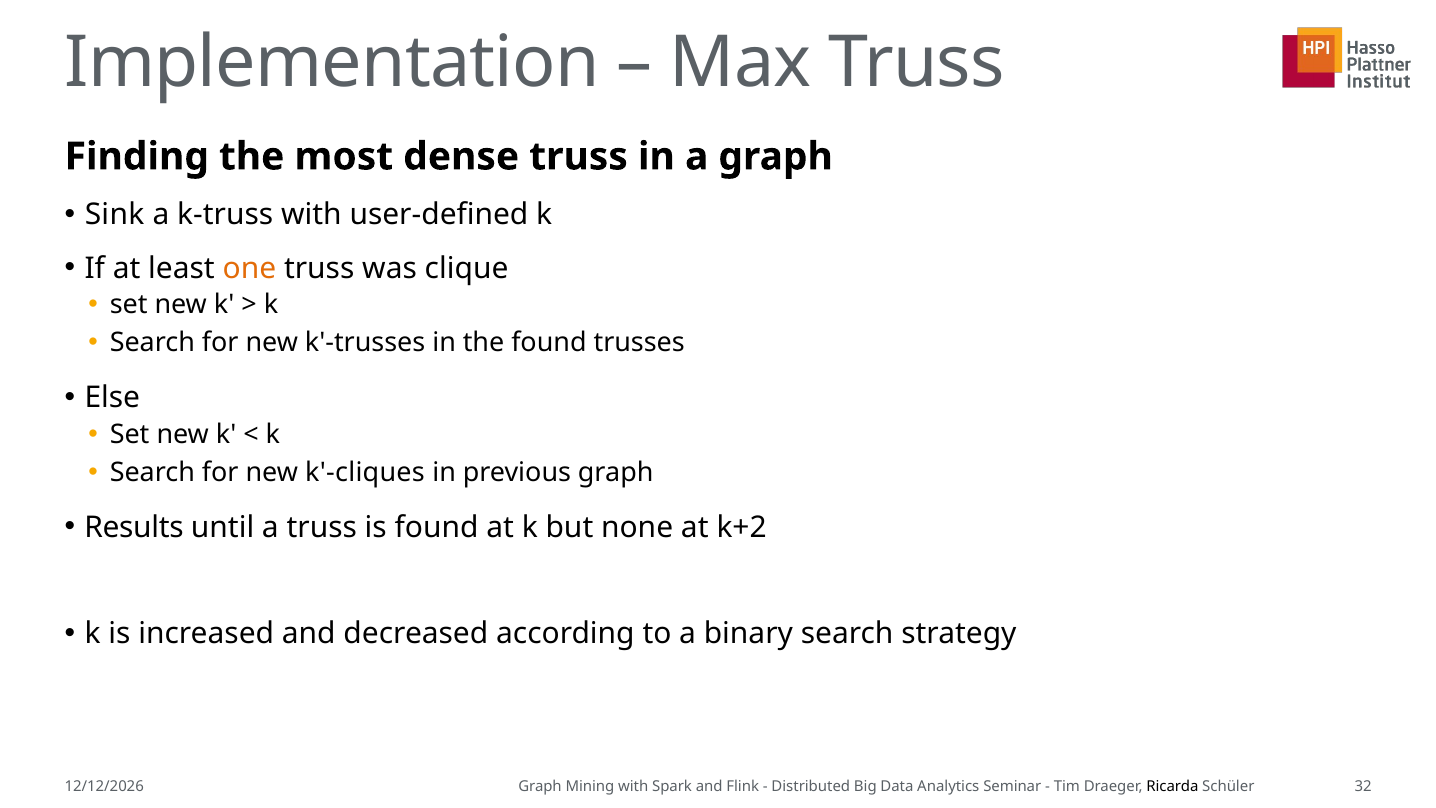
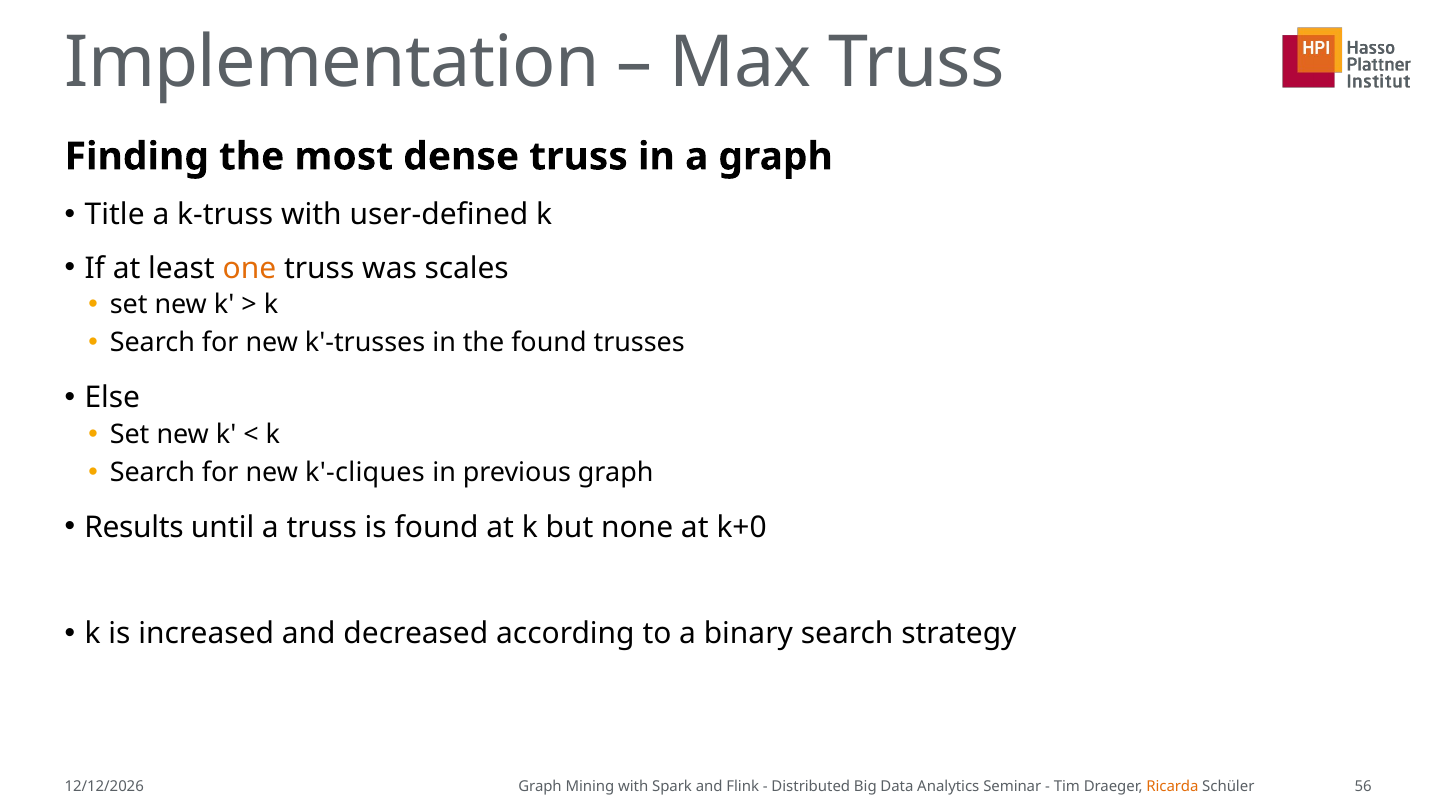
Sink: Sink -> Title
clique: clique -> scales
k+2: k+2 -> k+0
Ricarda colour: black -> orange
32: 32 -> 56
